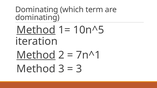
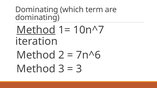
10n^5: 10n^5 -> 10n^7
Method at (36, 55) underline: present -> none
7n^1: 7n^1 -> 7n^6
